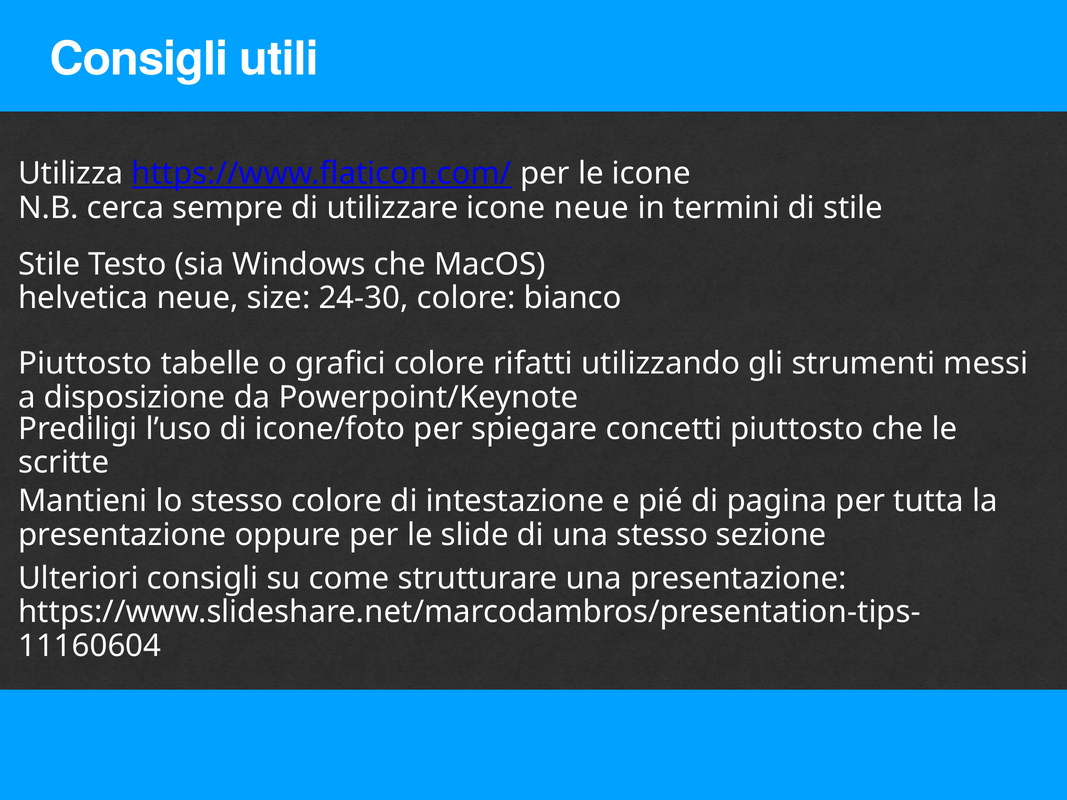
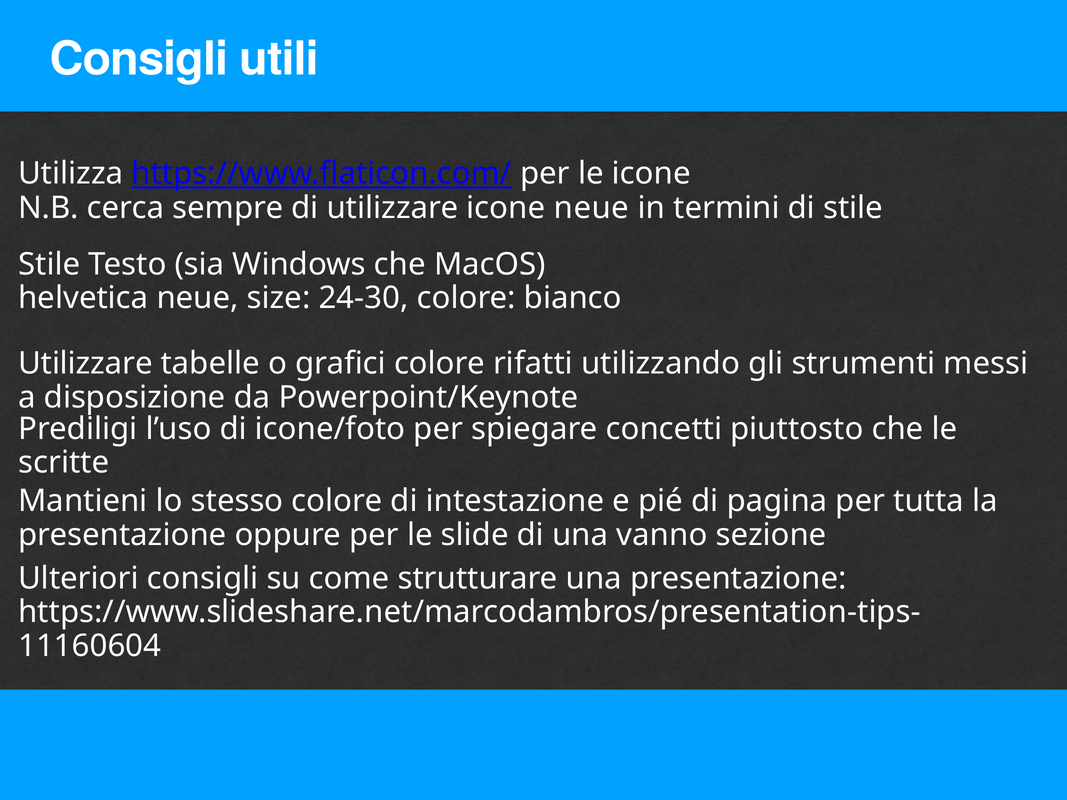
Piuttosto at (85, 364): Piuttosto -> Utilizzare
una stesso: stesso -> vanno
